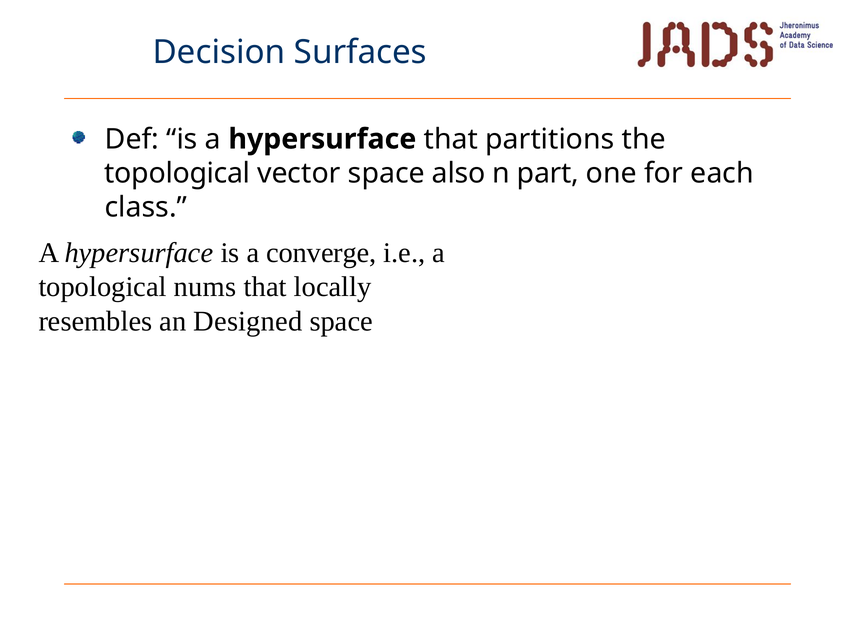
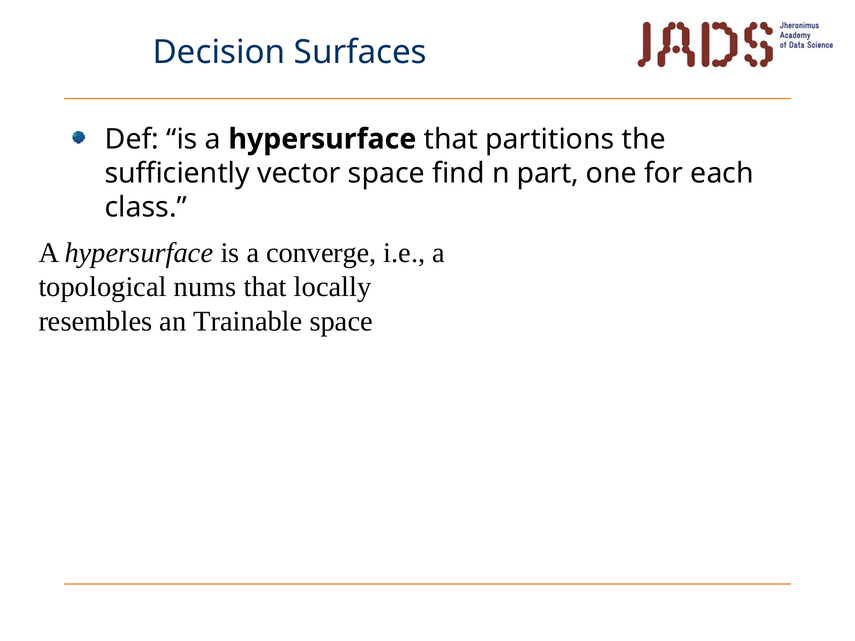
topological at (177, 173): topological -> sufficiently
also: also -> find
Designed: Designed -> Trainable
